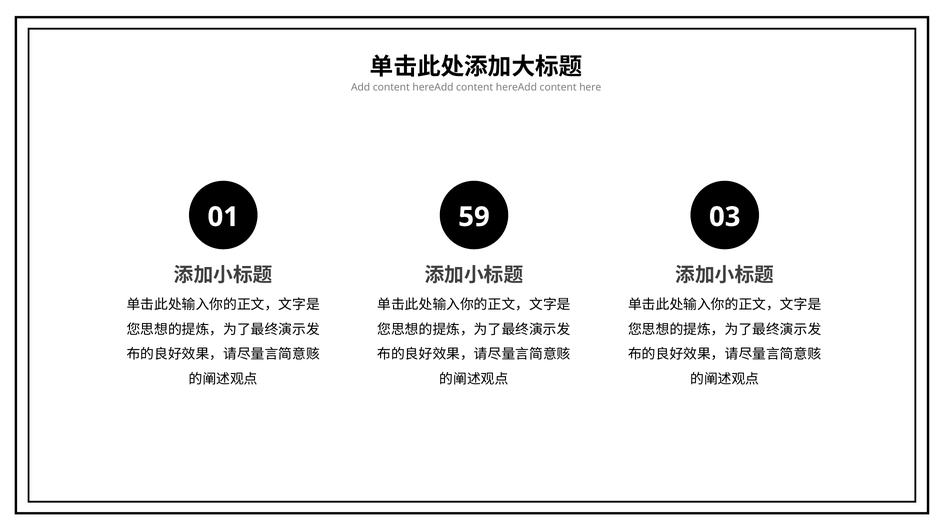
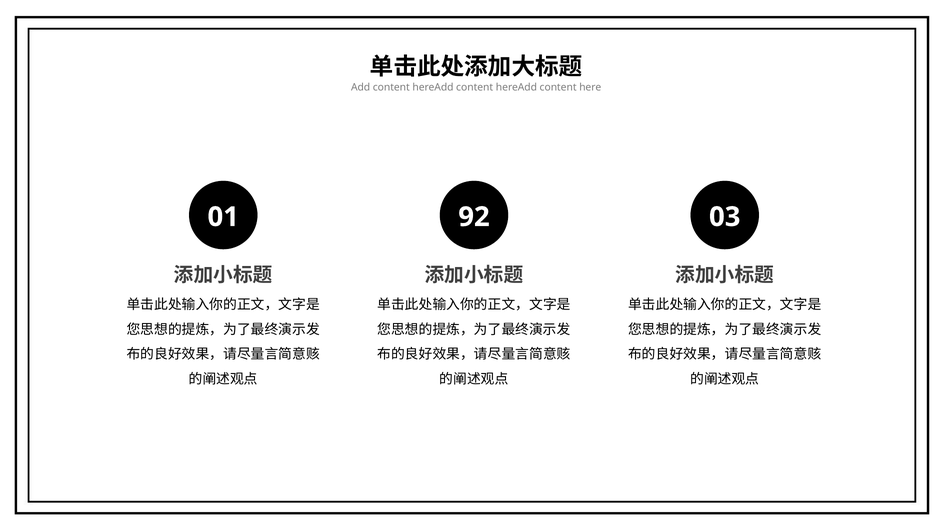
59: 59 -> 92
